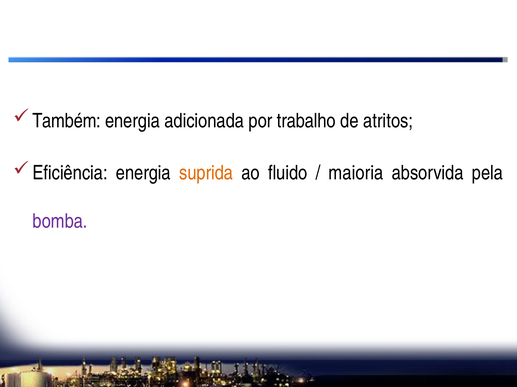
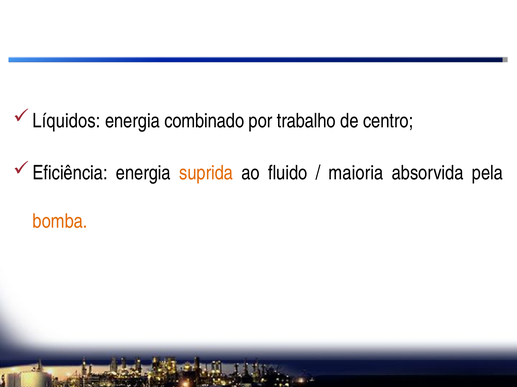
Também: Também -> Líquidos
adicionada: adicionada -> combinado
atritos: atritos -> centro
bomba colour: purple -> orange
